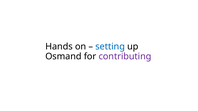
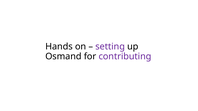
setting colour: blue -> purple
